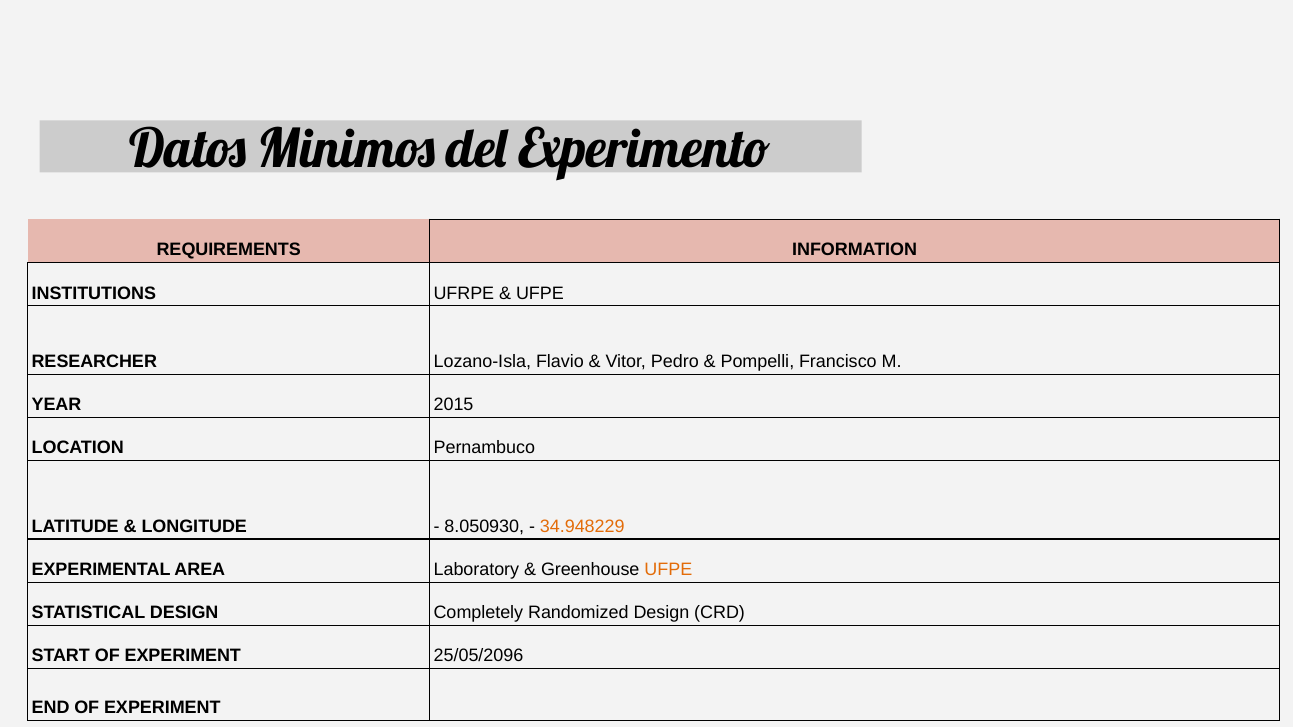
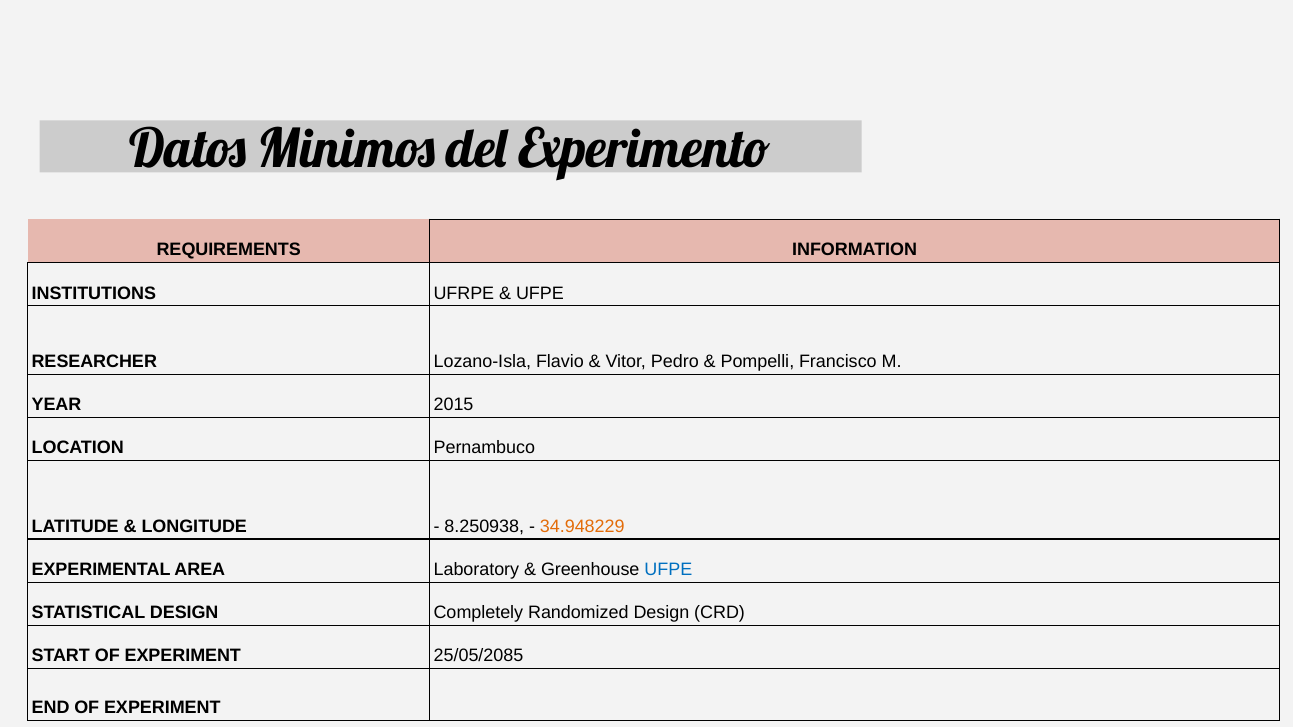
8.050930: 8.050930 -> 8.250938
UFPE at (668, 570) colour: orange -> blue
25/05/2096: 25/05/2096 -> 25/05/2085
